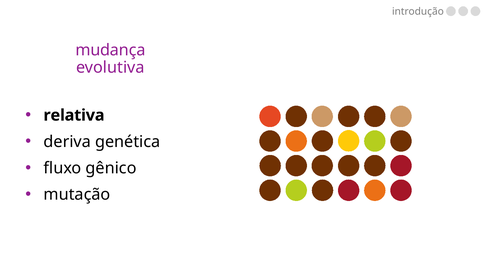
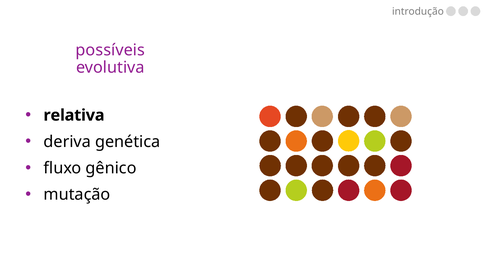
mudança: mudança -> possíveis
